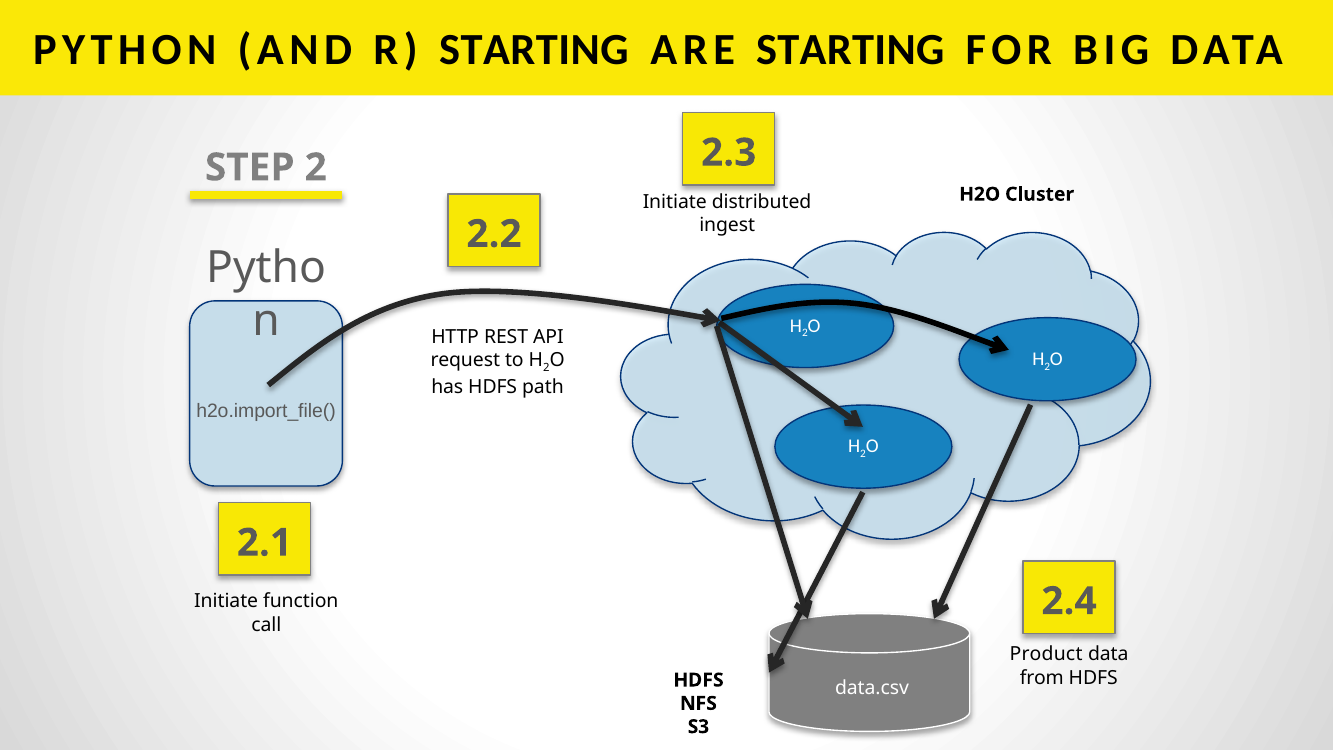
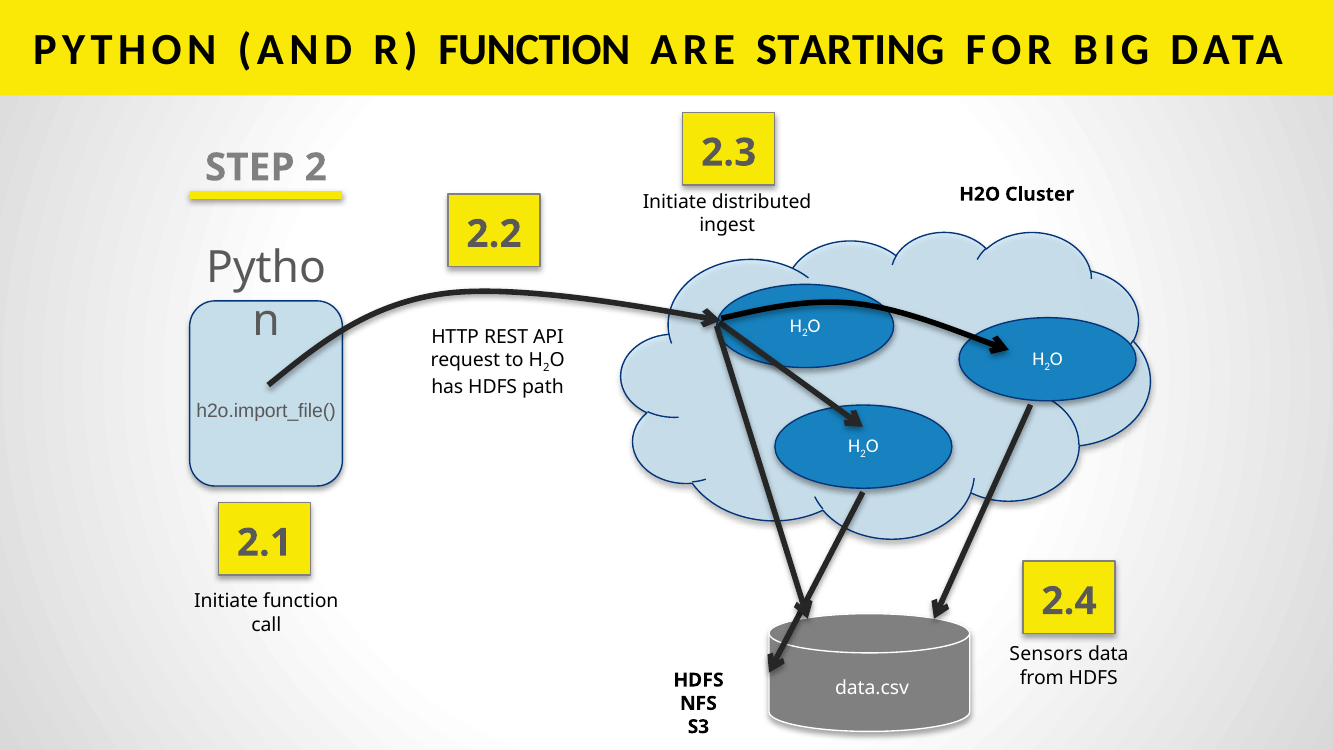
R STARTING: STARTING -> FUNCTION
Product: Product -> Sensors
